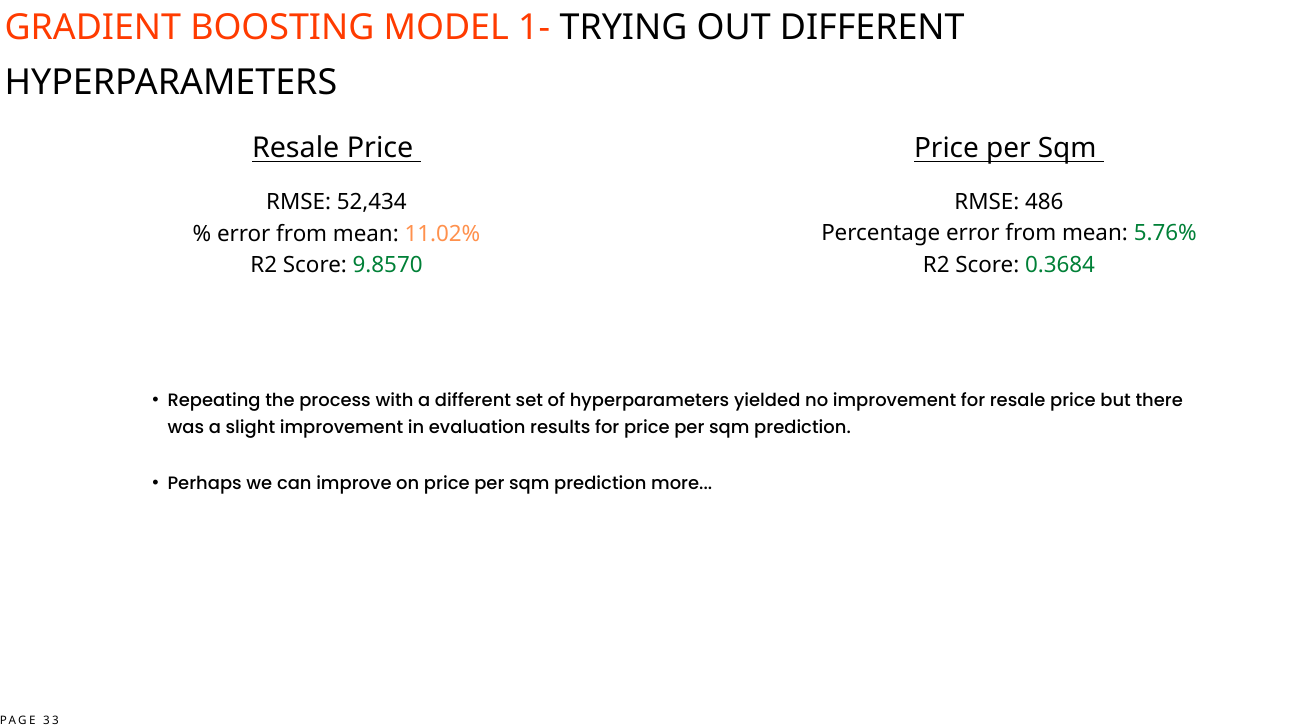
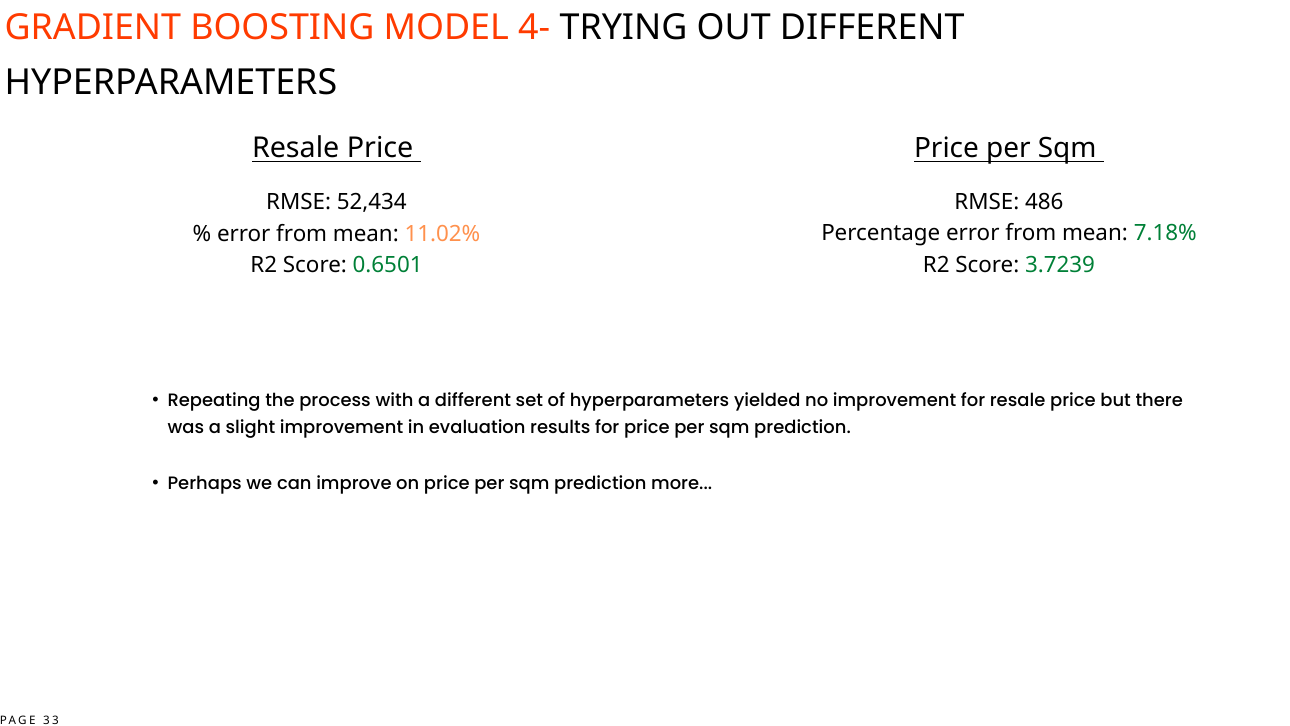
1-: 1- -> 4-
5.76%: 5.76% -> 7.18%
0.3684: 0.3684 -> 3.7239
9.8570: 9.8570 -> 0.6501
